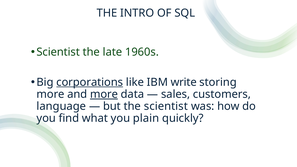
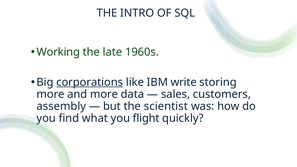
Scientist at (58, 52): Scientist -> Working
more at (104, 94) underline: present -> none
language: language -> assembly
plain: plain -> flight
